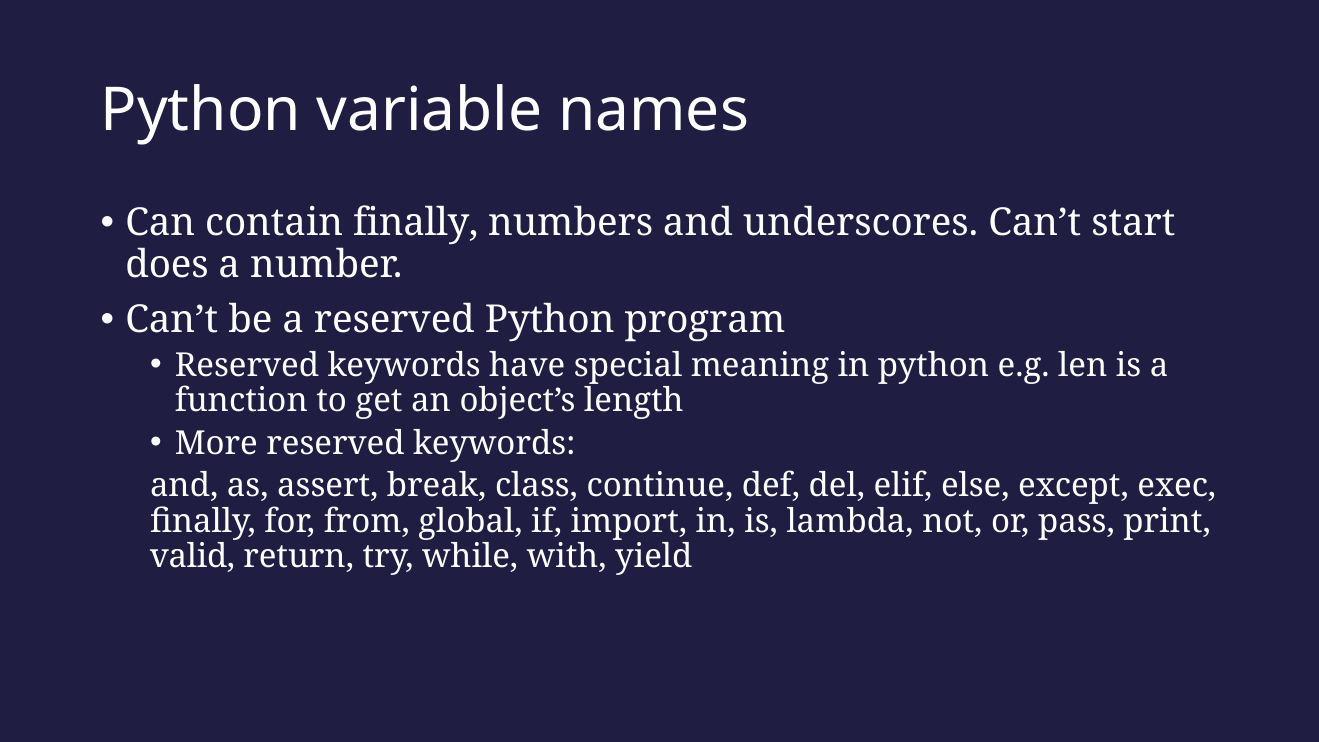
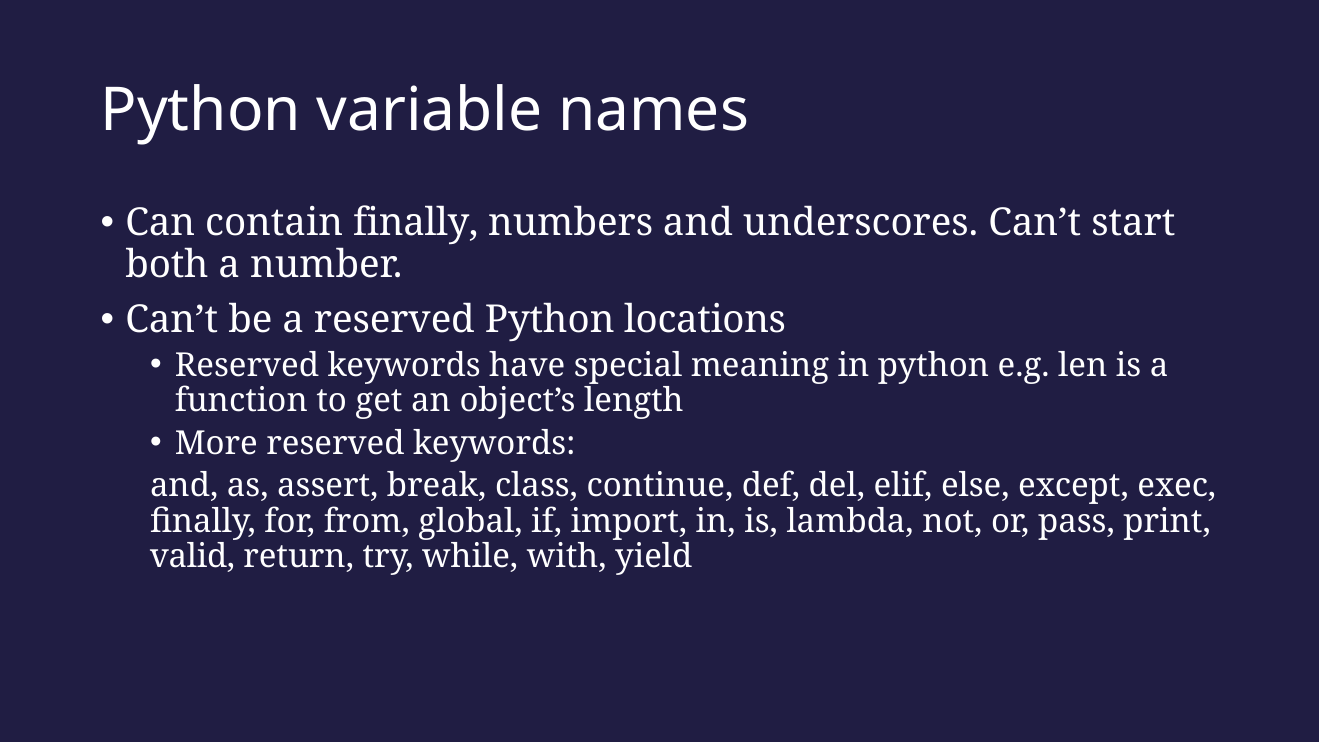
does: does -> both
program: program -> locations
